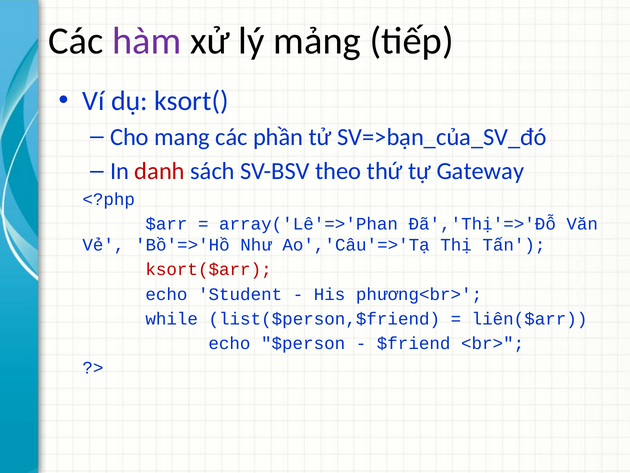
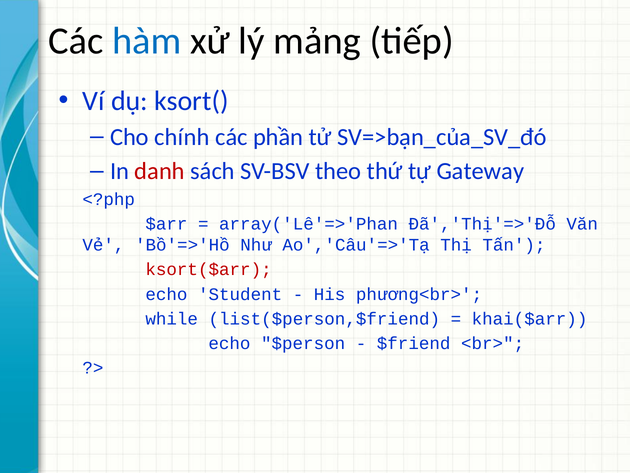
hàm colour: purple -> blue
mang: mang -> chính
liên($arr: liên($arr -> khai($arr
